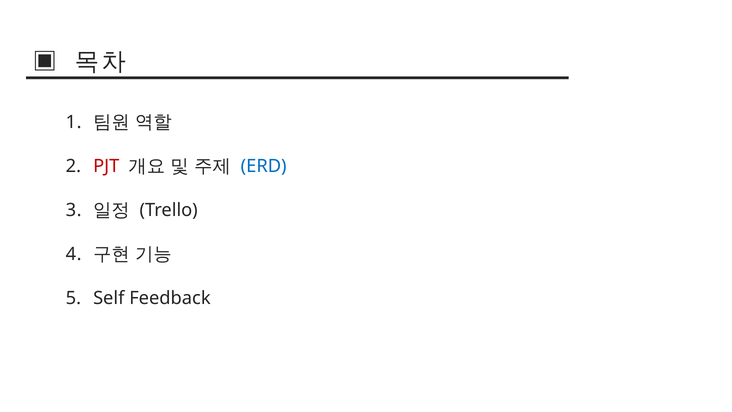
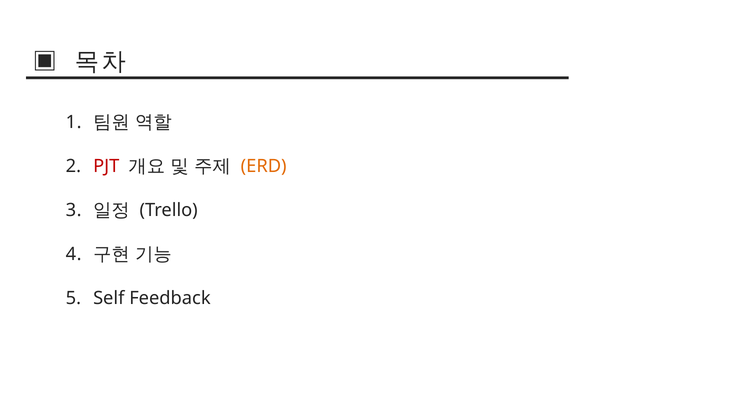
ERD colour: blue -> orange
